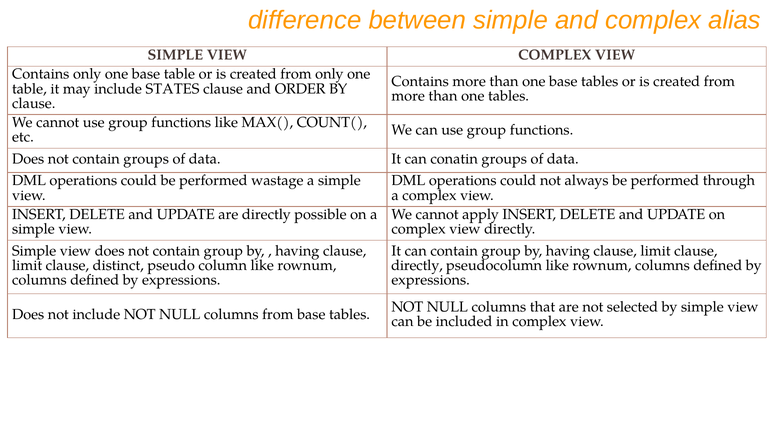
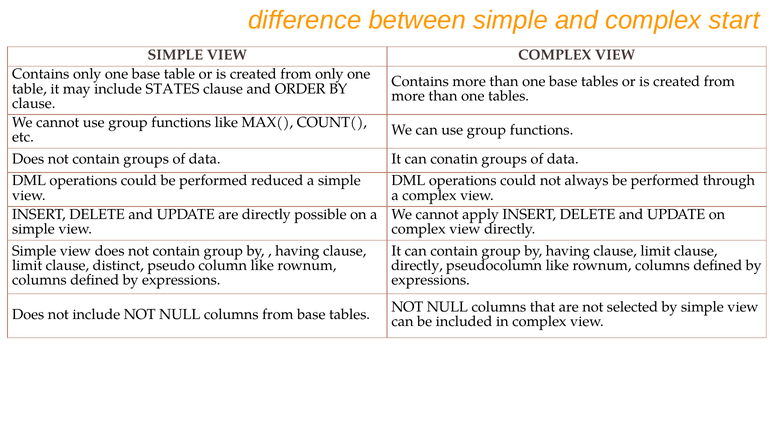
alias: alias -> start
wastage: wastage -> reduced
